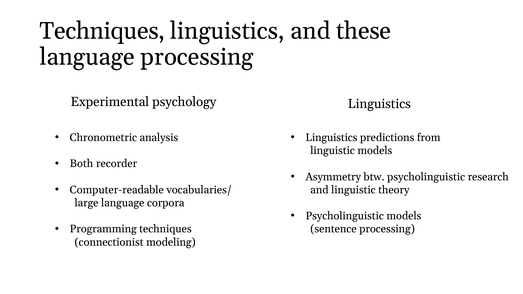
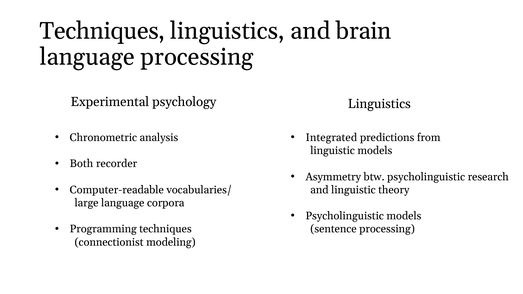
these: these -> brain
Linguistics at (331, 138): Linguistics -> Integrated
